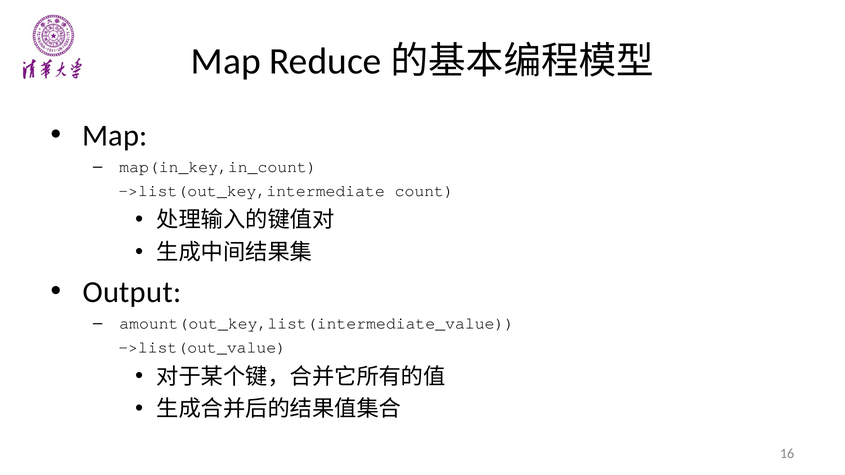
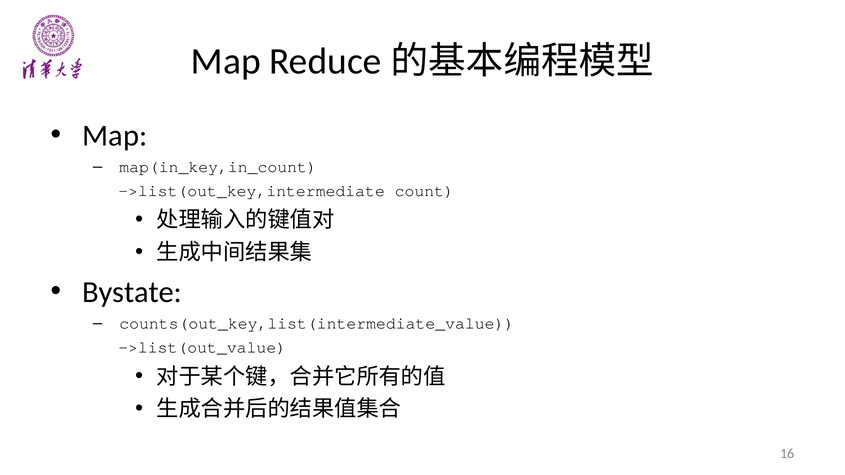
Output: Output -> Bystate
amount(out_key,list(intermediate_value: amount(out_key,list(intermediate_value -> counts(out_key,list(intermediate_value
